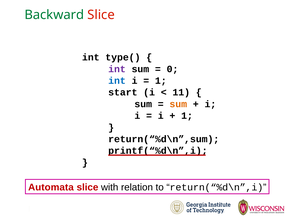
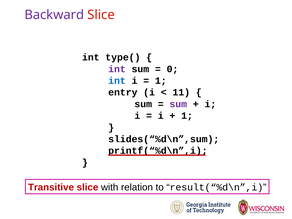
Backward colour: green -> purple
start: start -> entry
sum at (178, 104) colour: orange -> purple
return(“%d\n”,sum: return(“%d\n”,sum -> slides(“%d\n”,sum
Automata: Automata -> Transitive
return(“%d\n”,i: return(“%d\n”,i -> result(“%d\n”,i
